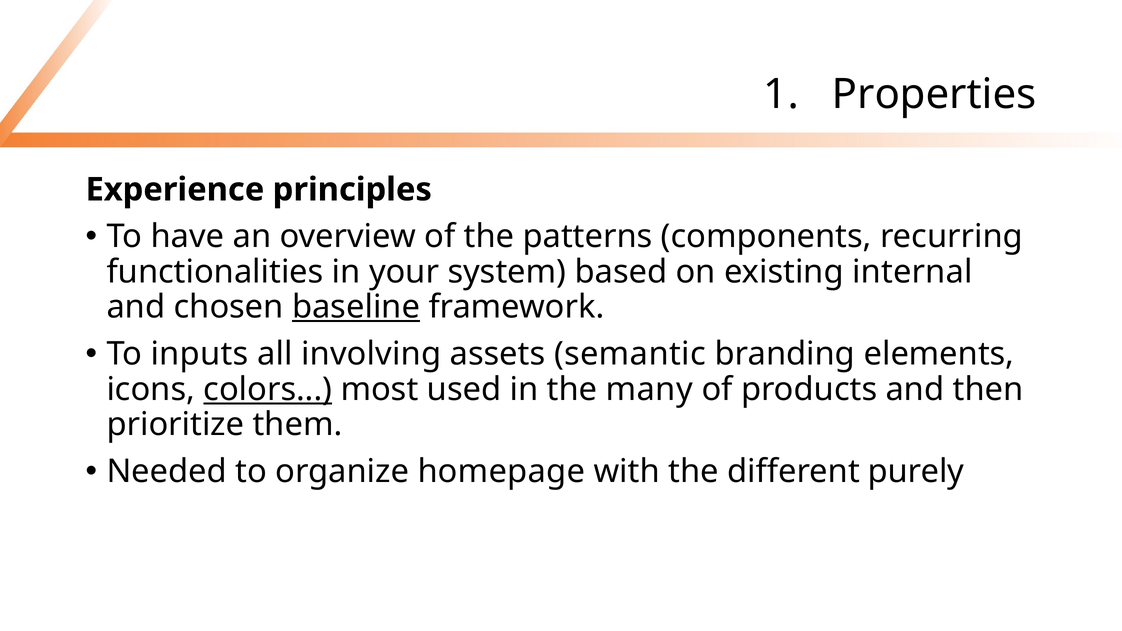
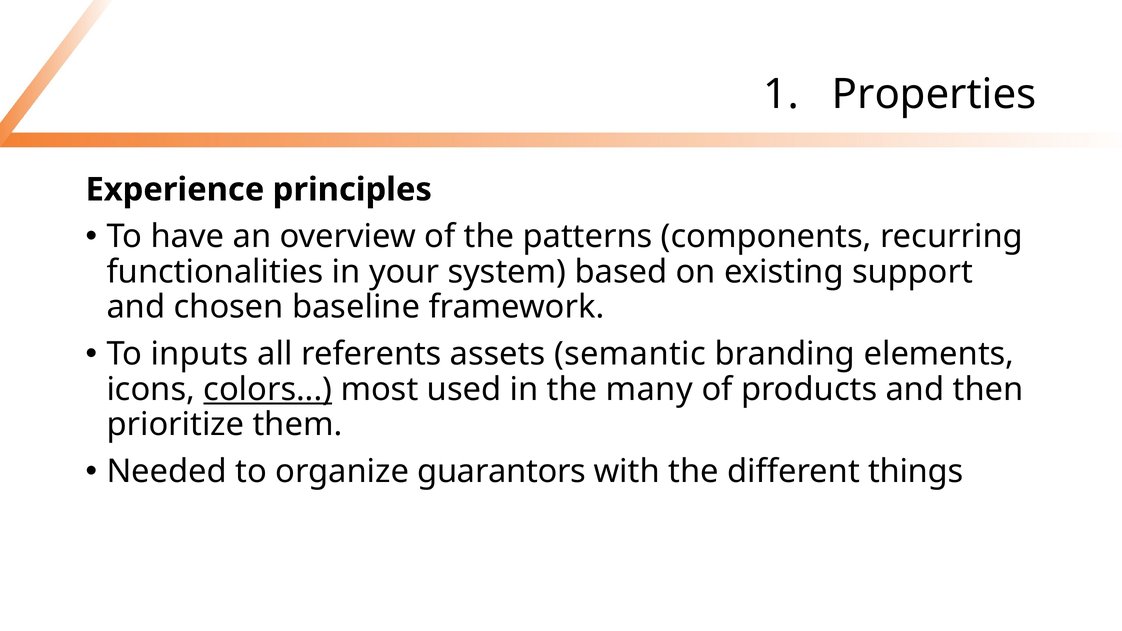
internal: internal -> support
baseline underline: present -> none
involving: involving -> referents
homepage: homepage -> guarantors
purely: purely -> things
